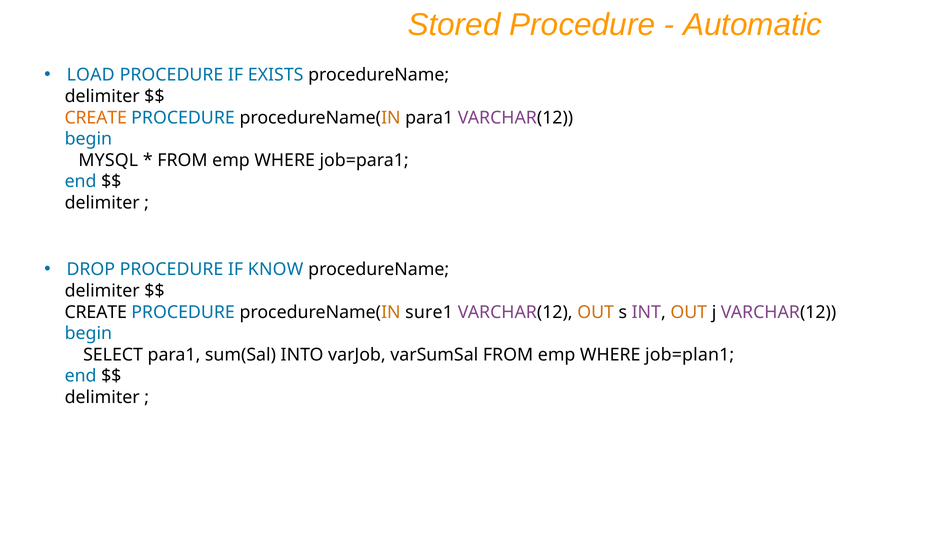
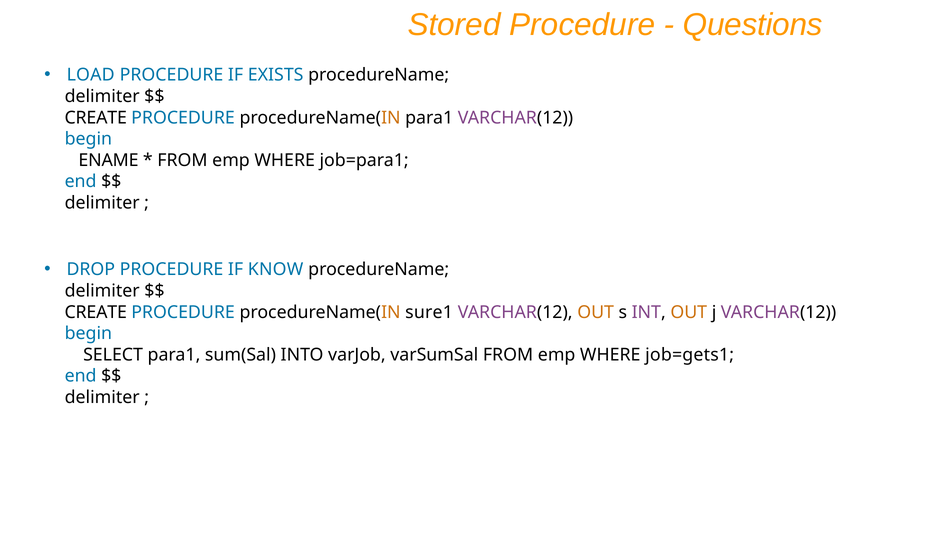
Automatic: Automatic -> Questions
CREATE at (96, 118) colour: orange -> black
MYSQL: MYSQL -> ENAME
job=plan1: job=plan1 -> job=gets1
